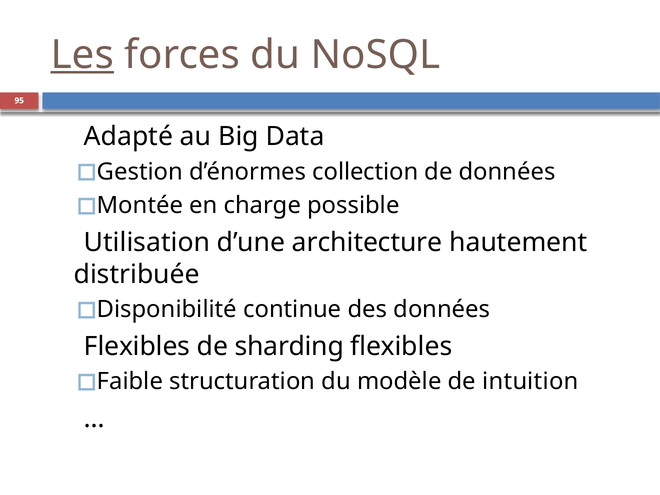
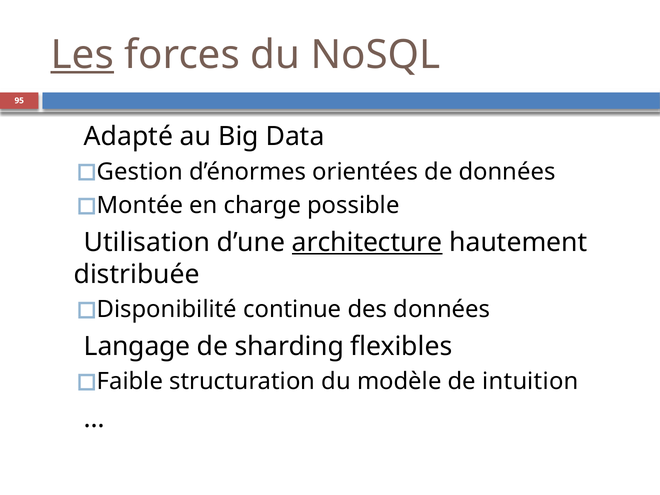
collection: collection -> orientées
architecture underline: none -> present
Flexibles at (137, 346): Flexibles -> Langage
